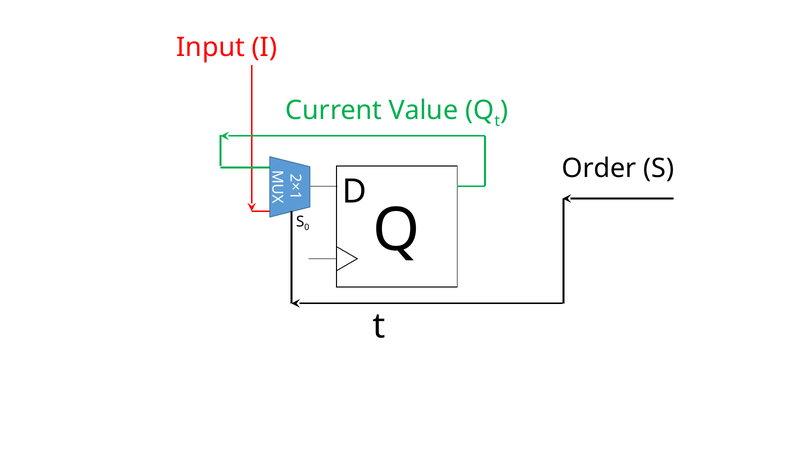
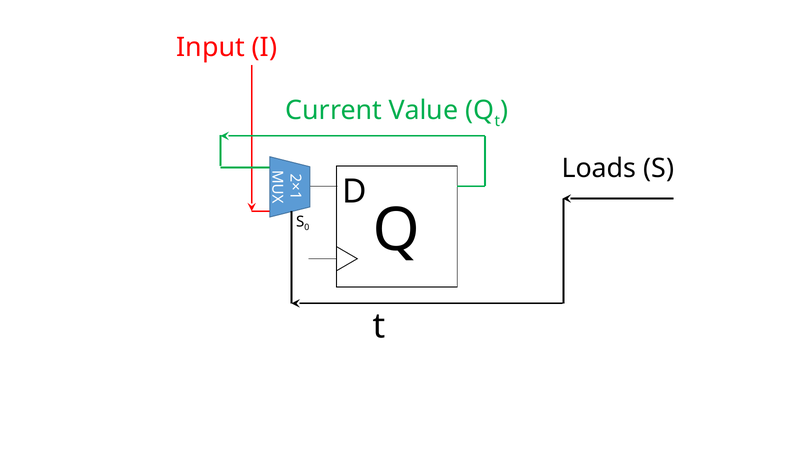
Order: Order -> Loads
